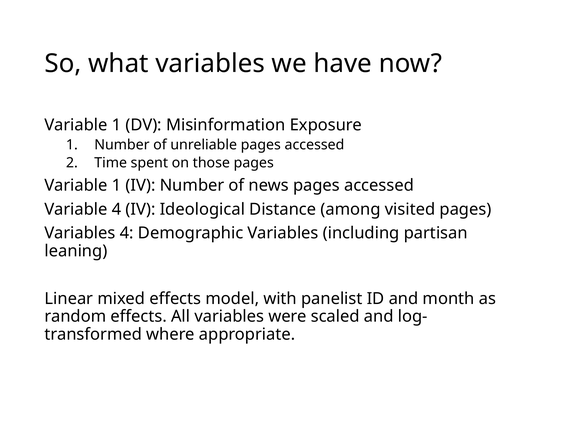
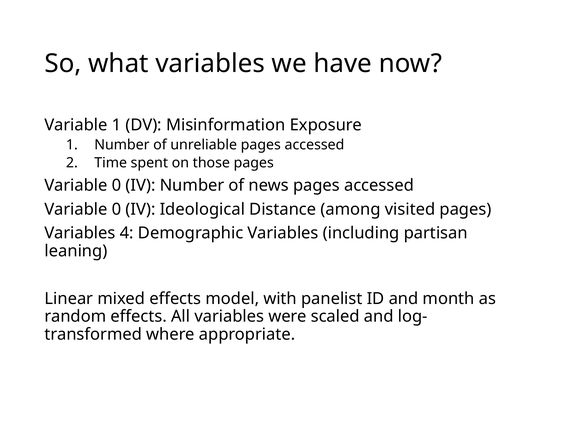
1 at (117, 185): 1 -> 0
4 at (117, 209): 4 -> 0
